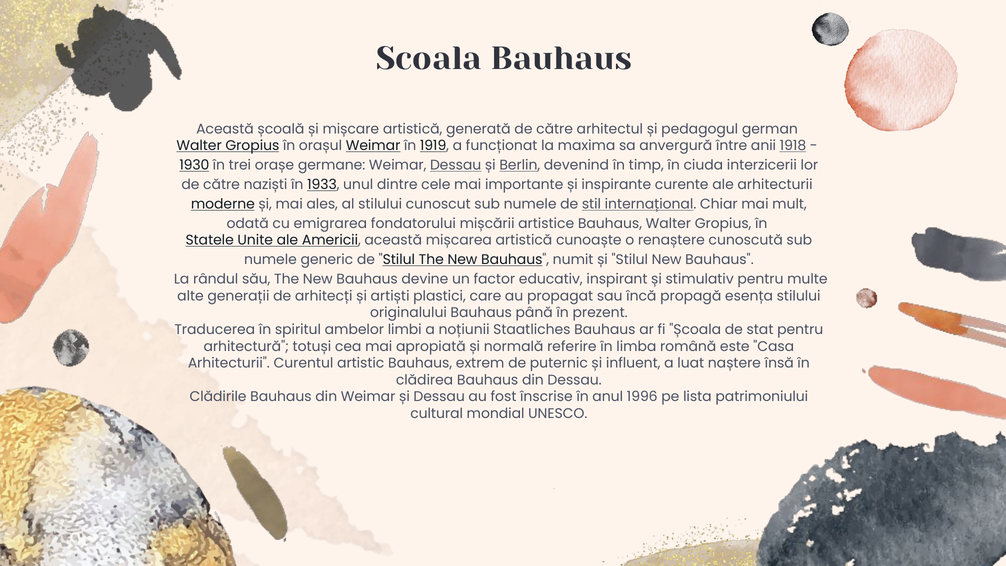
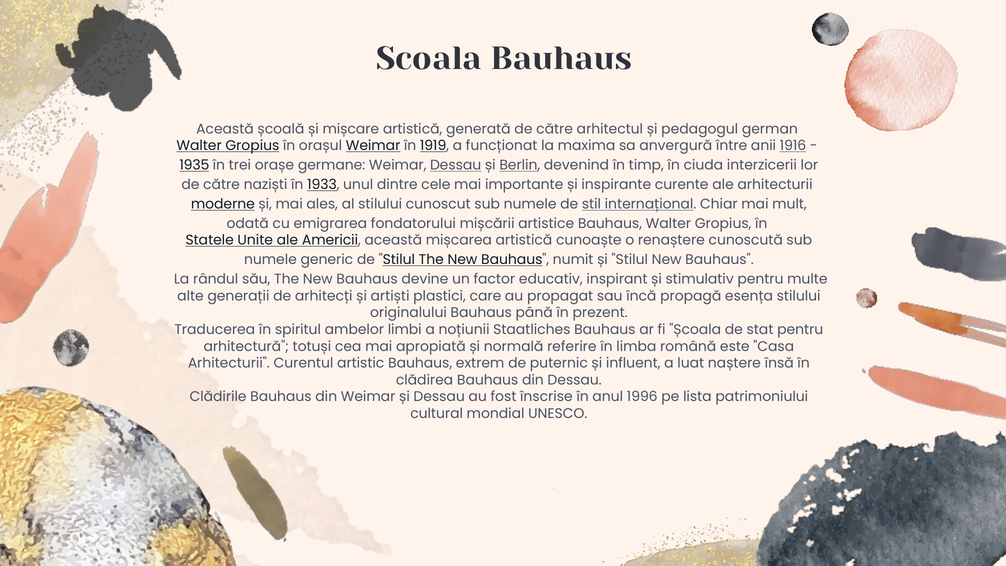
1918: 1918 -> 1916
1930: 1930 -> 1935
